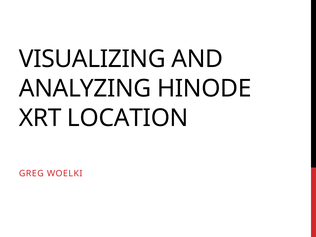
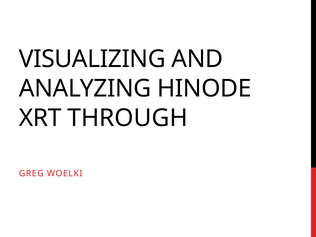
LOCATION: LOCATION -> THROUGH
